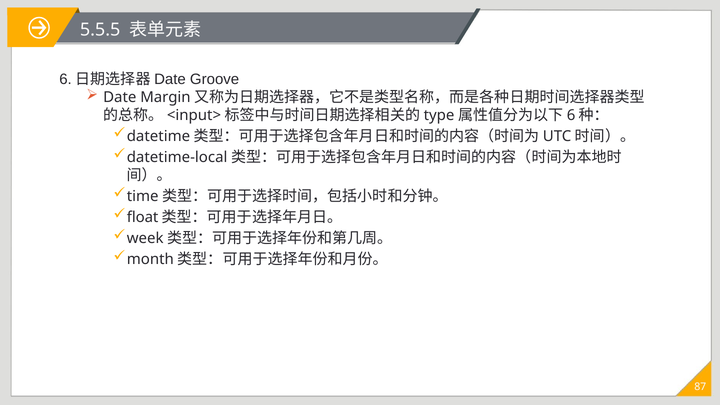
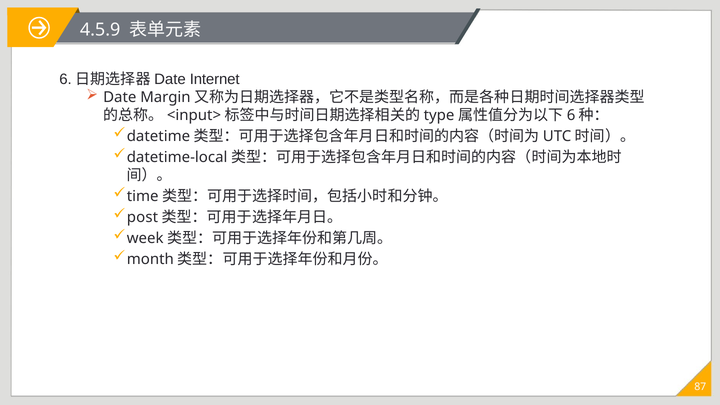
5.5.5: 5.5.5 -> 4.5.9
Groove: Groove -> Internet
float: float -> post
